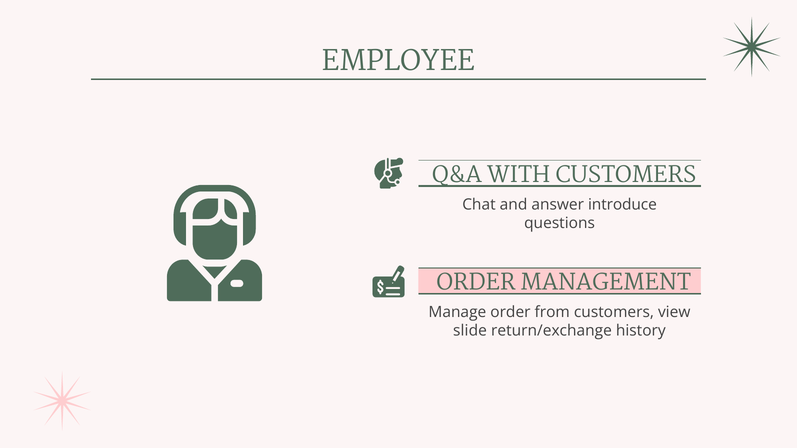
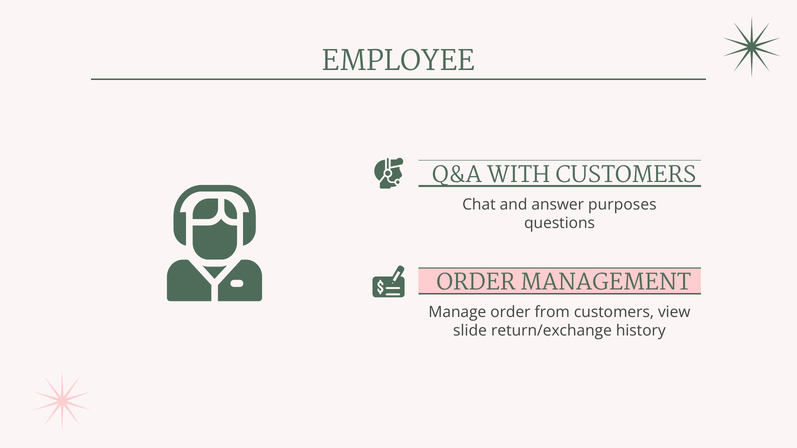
introduce: introduce -> purposes
